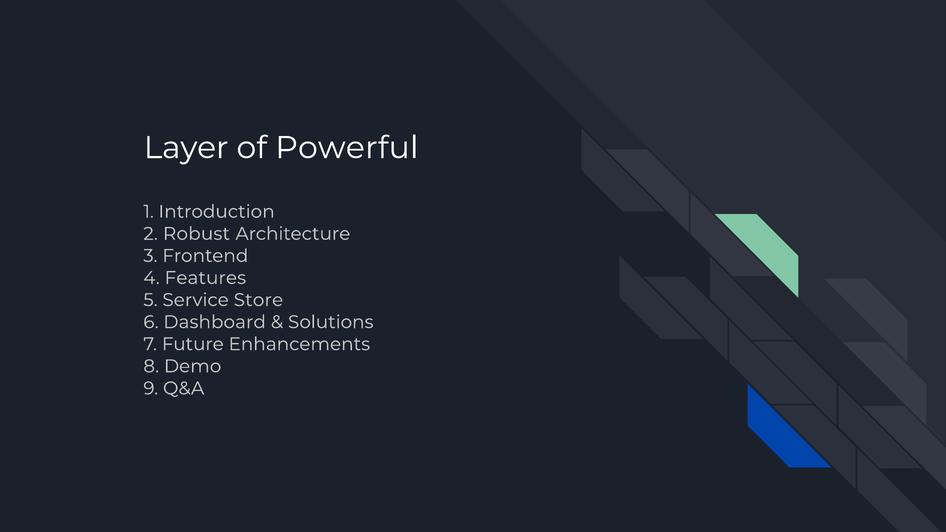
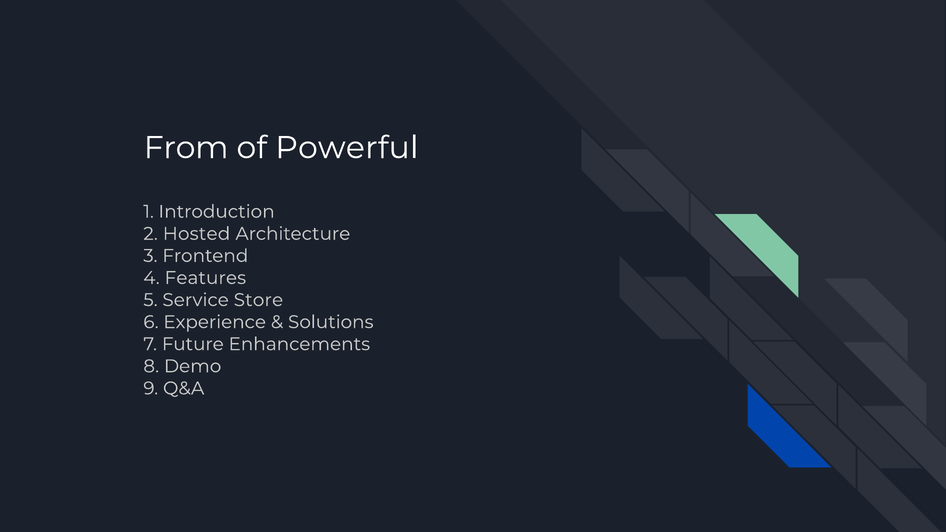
Layer: Layer -> From
Robust: Robust -> Hosted
Dashboard: Dashboard -> Experience
